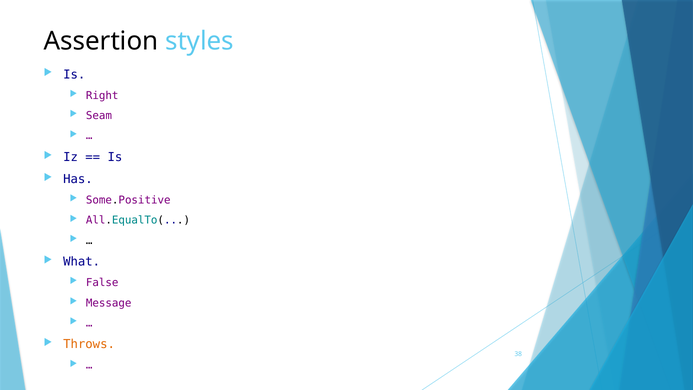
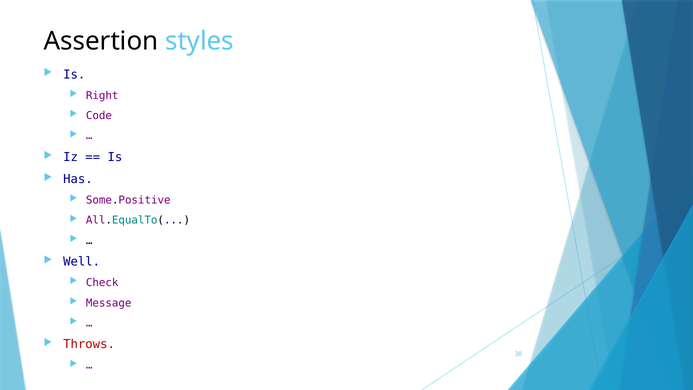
Seam: Seam -> Code
What: What -> Well
False: False -> Check
Throws colour: orange -> red
